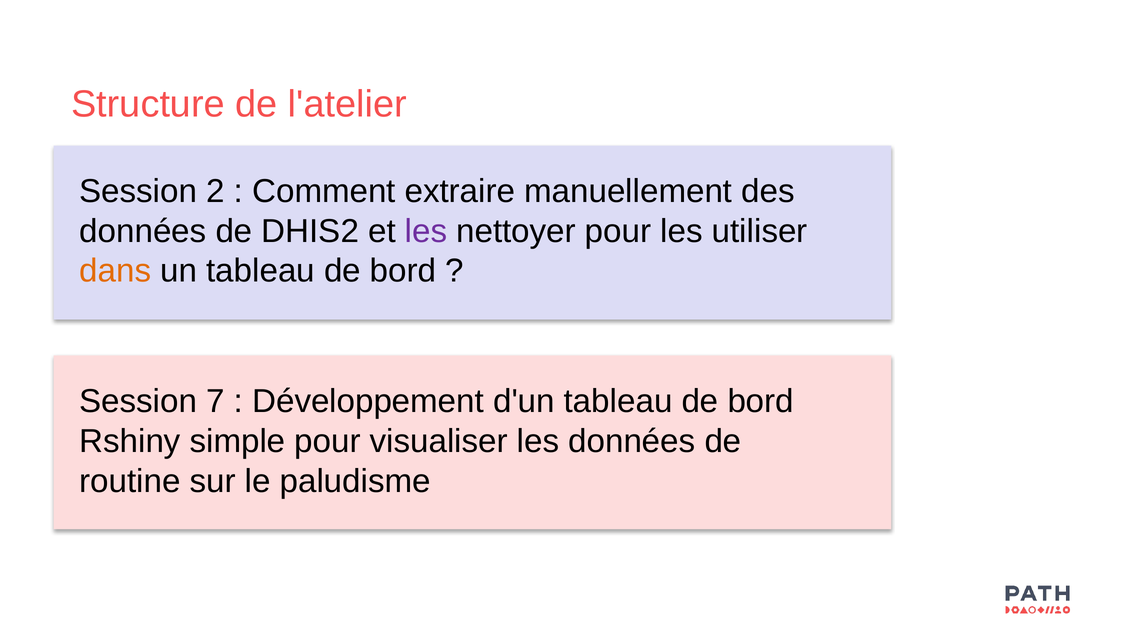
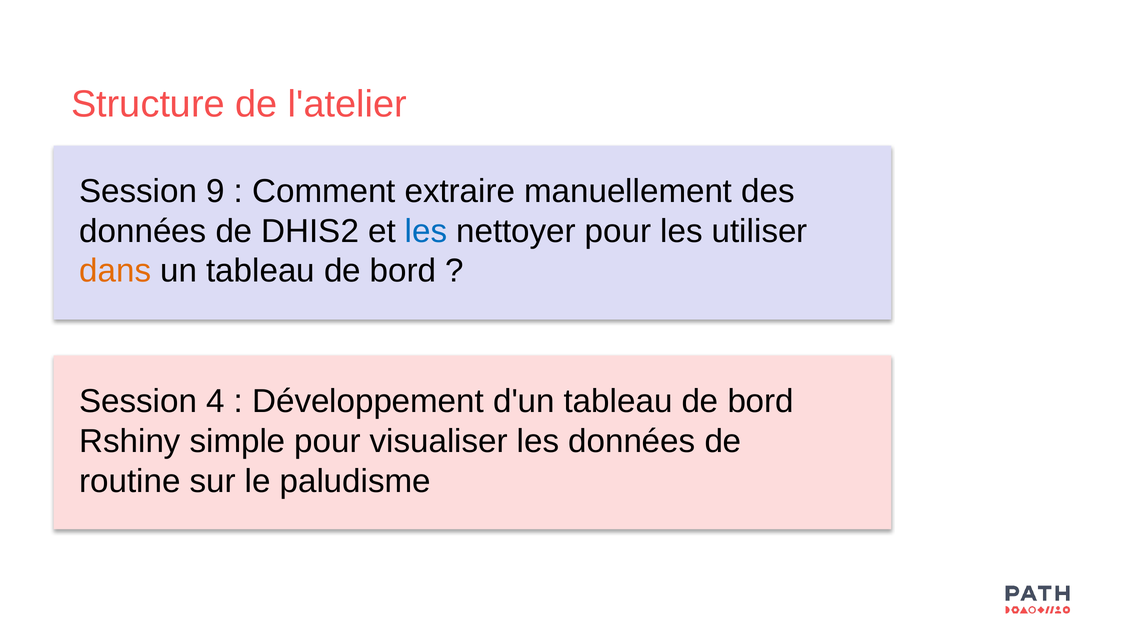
2: 2 -> 9
les at (426, 231) colour: purple -> blue
7: 7 -> 4
